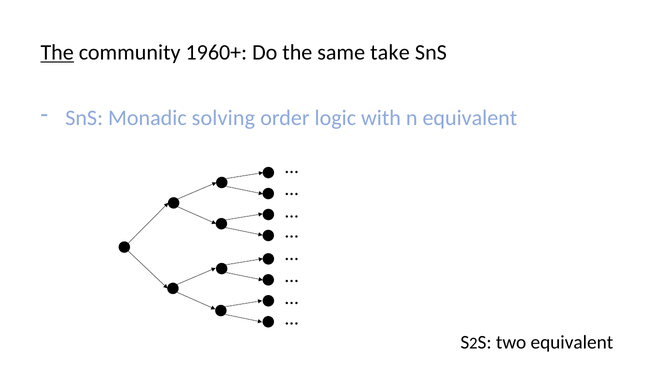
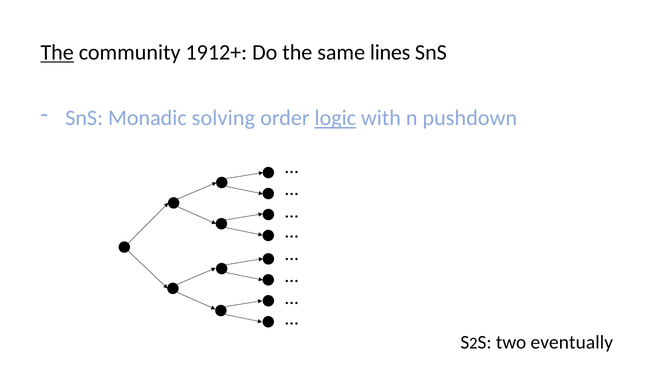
1960+: 1960+ -> 1912+
take: take -> lines
logic underline: none -> present
n equivalent: equivalent -> pushdown
two equivalent: equivalent -> eventually
